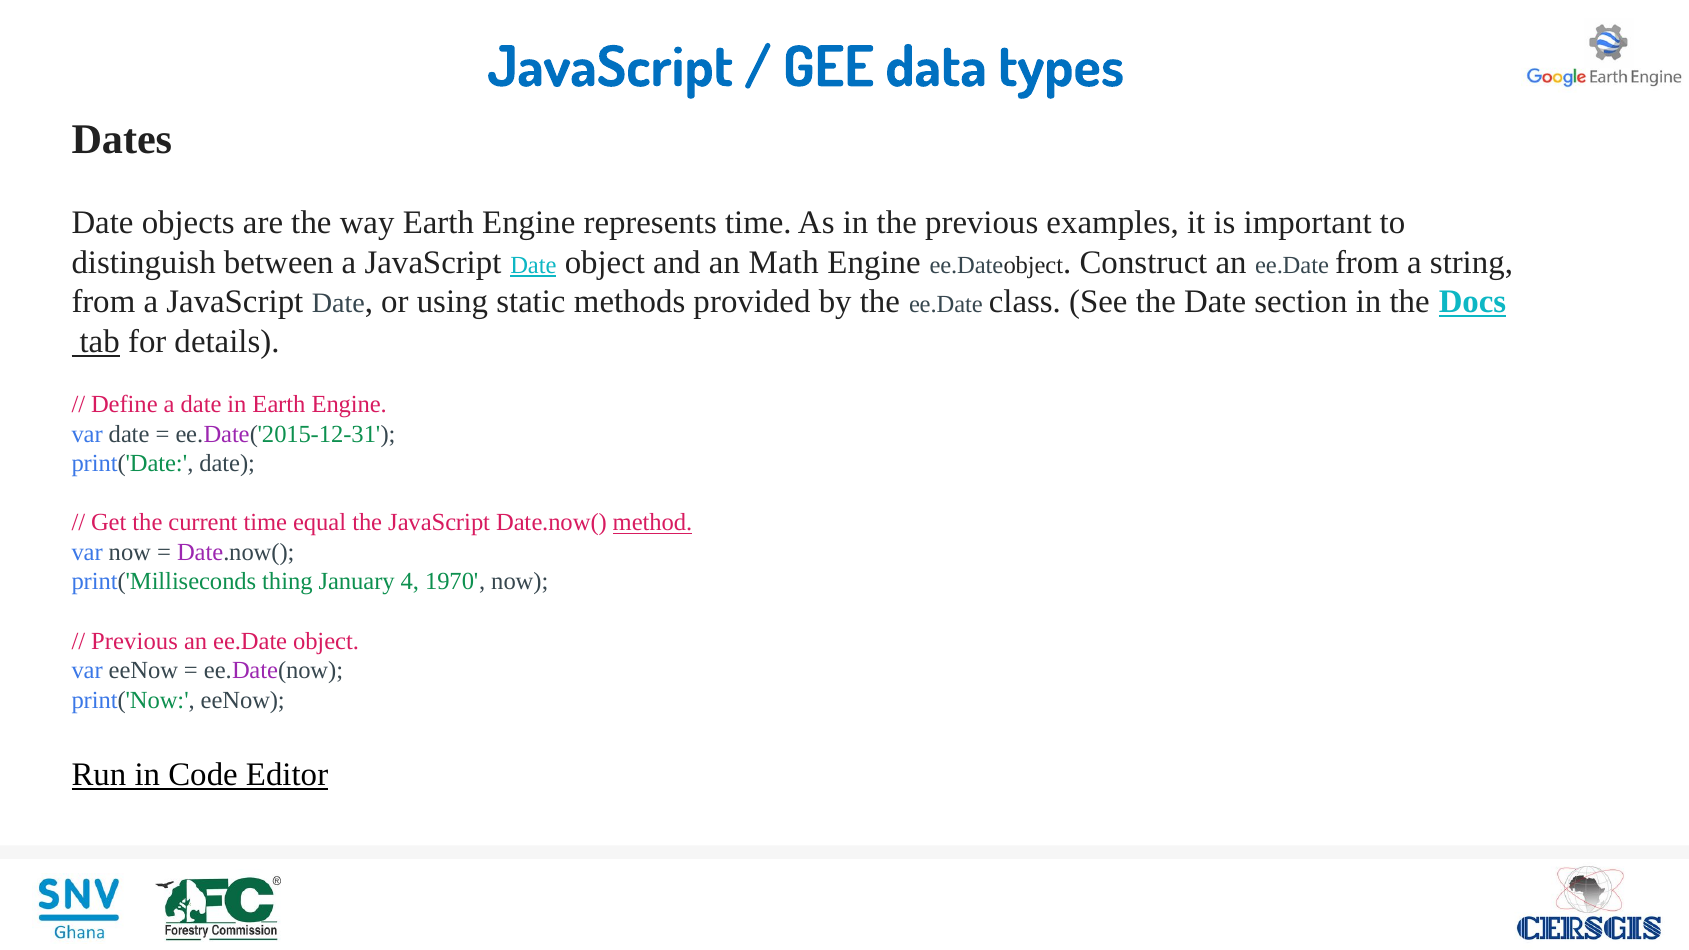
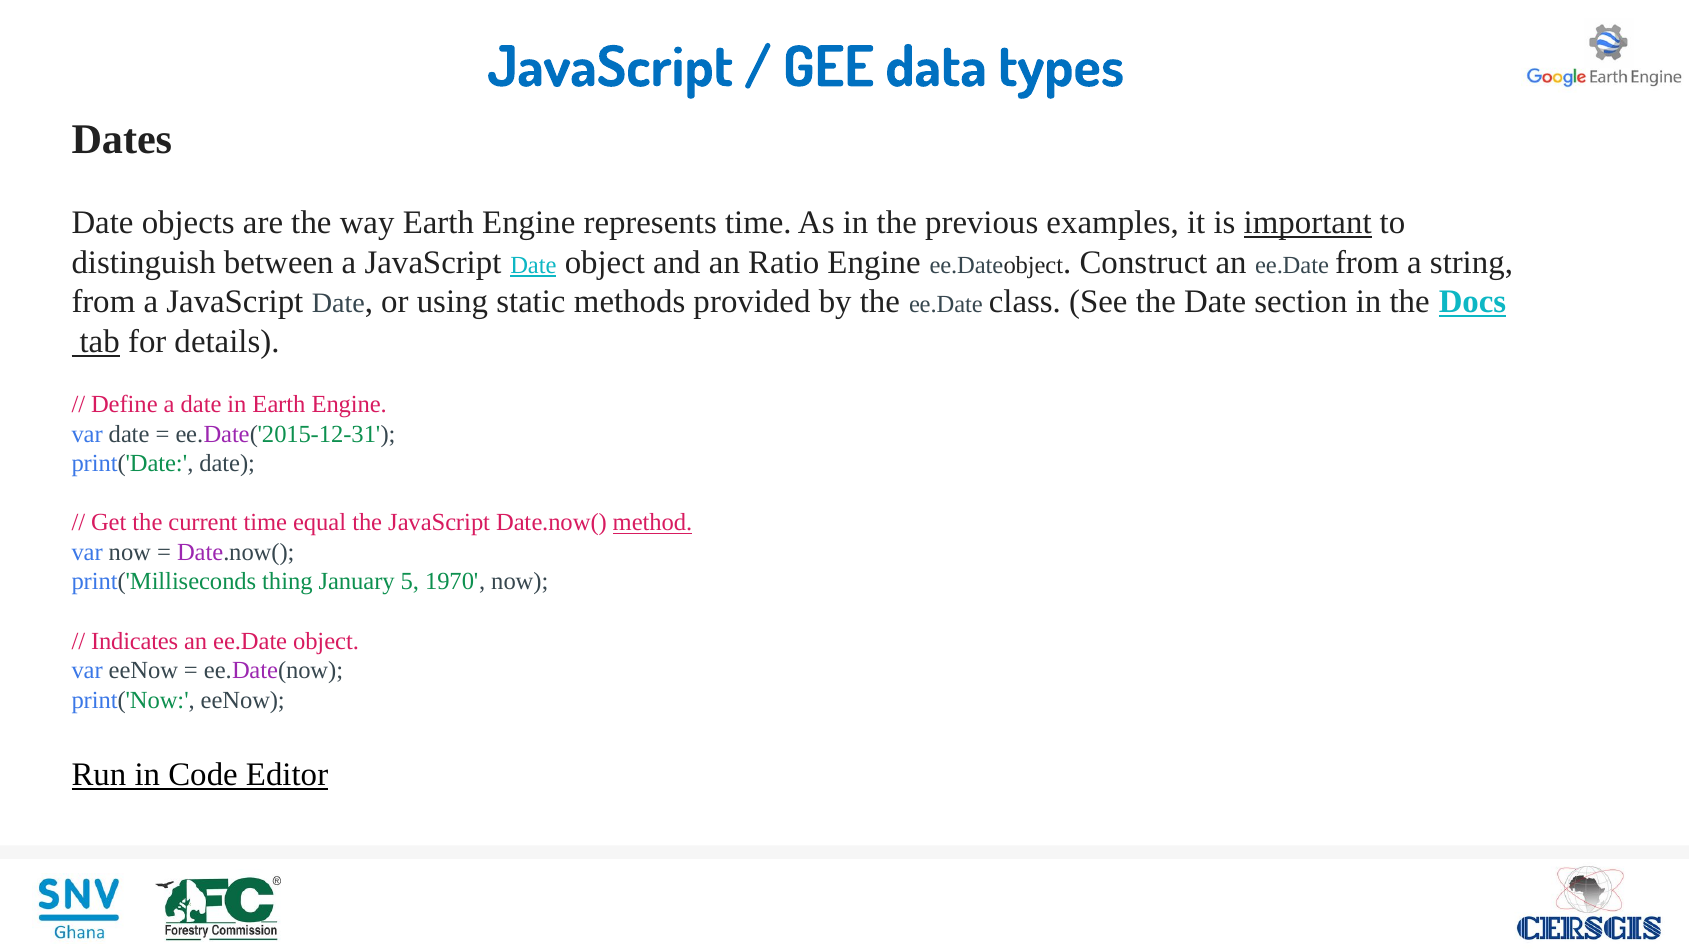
important underline: none -> present
Math: Math -> Ratio
4: 4 -> 5
Previous at (135, 641): Previous -> Indicates
